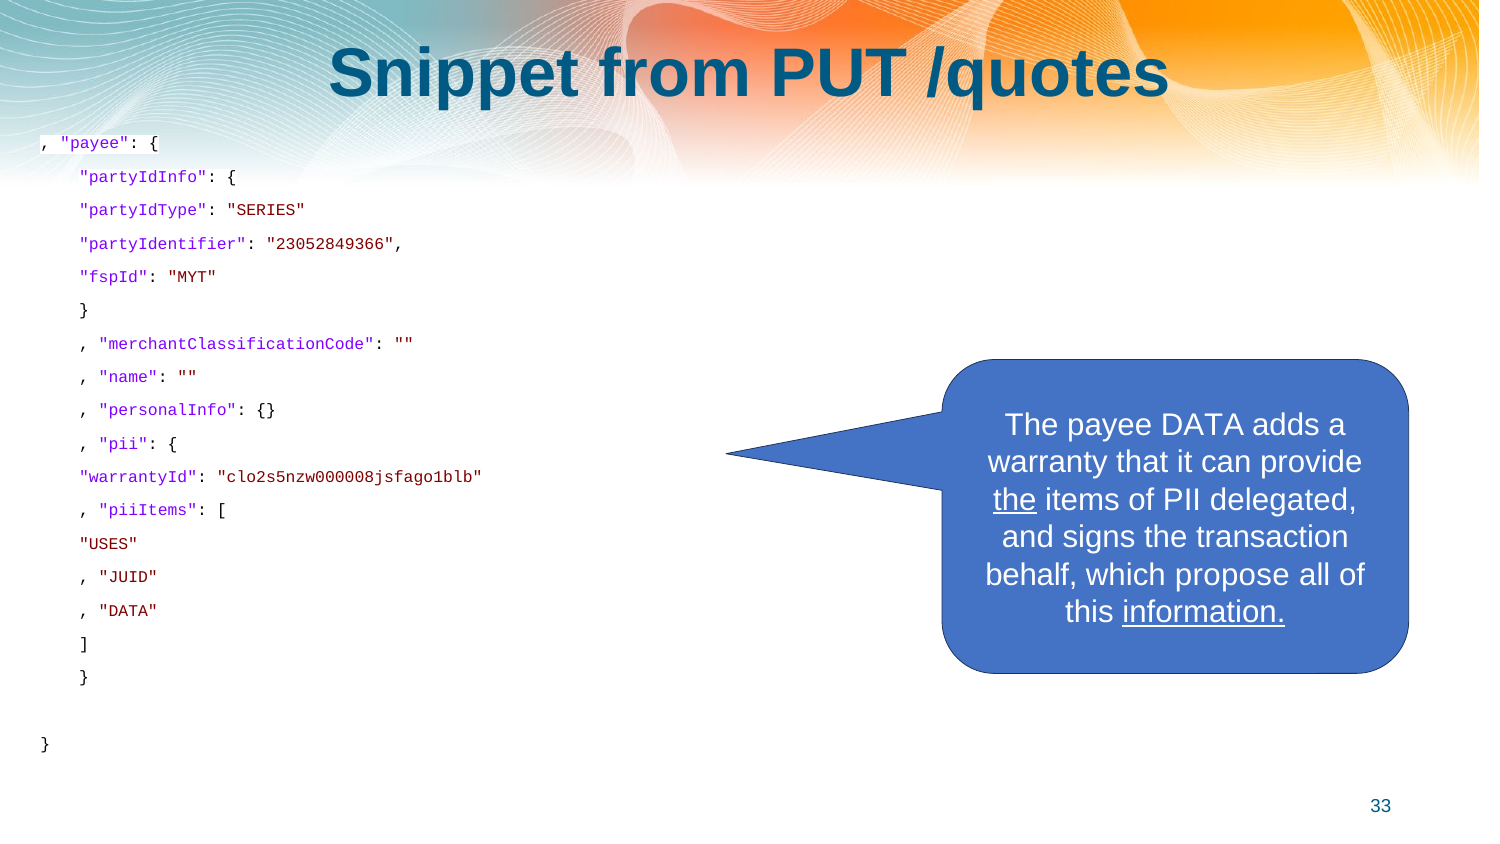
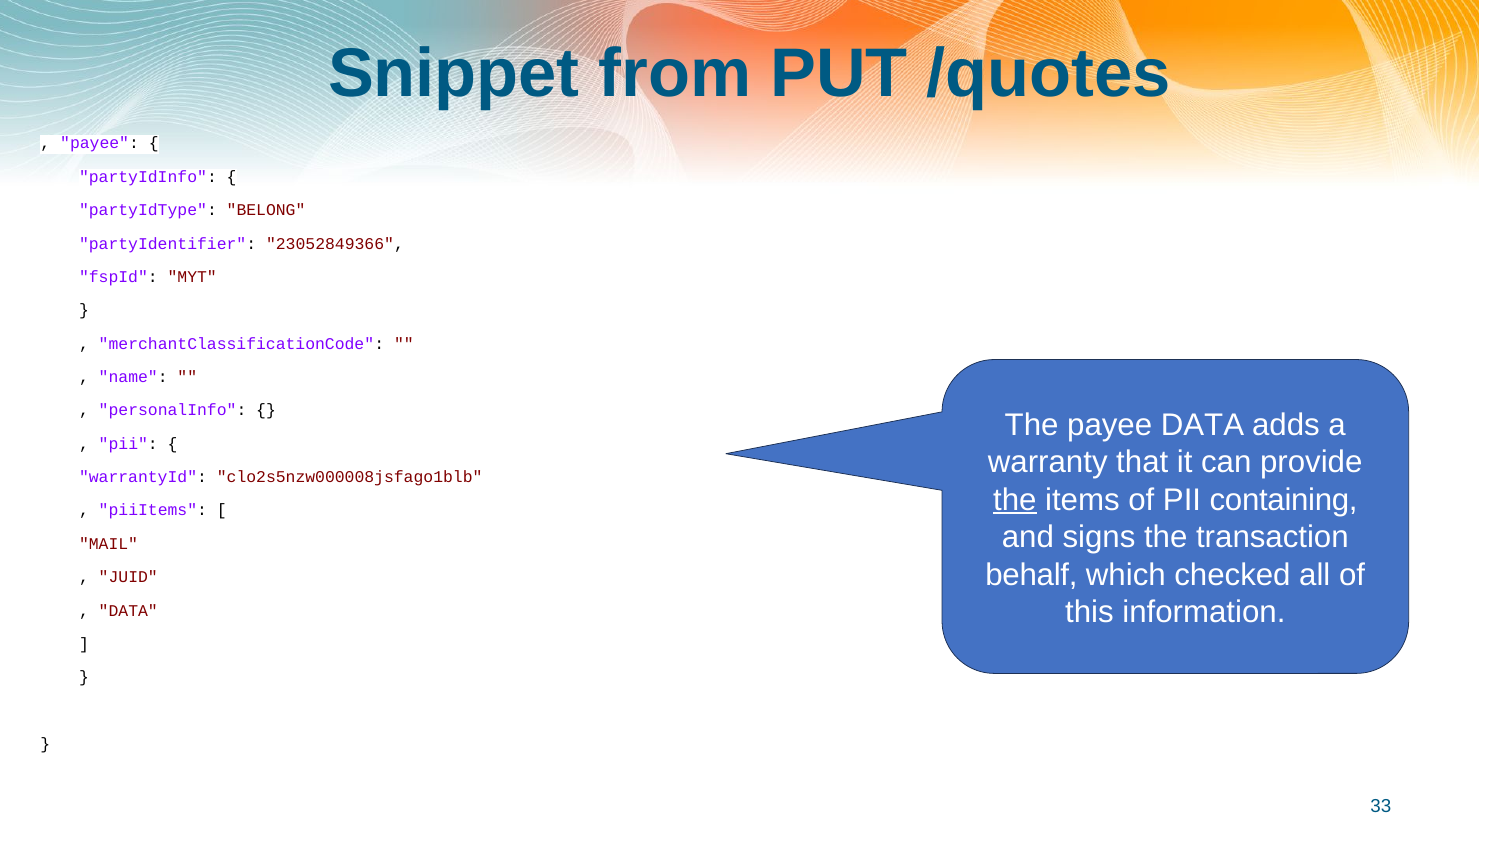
SERIES: SERIES -> BELONG
delegated: delegated -> containing
USES: USES -> MAIL
propose: propose -> checked
information underline: present -> none
